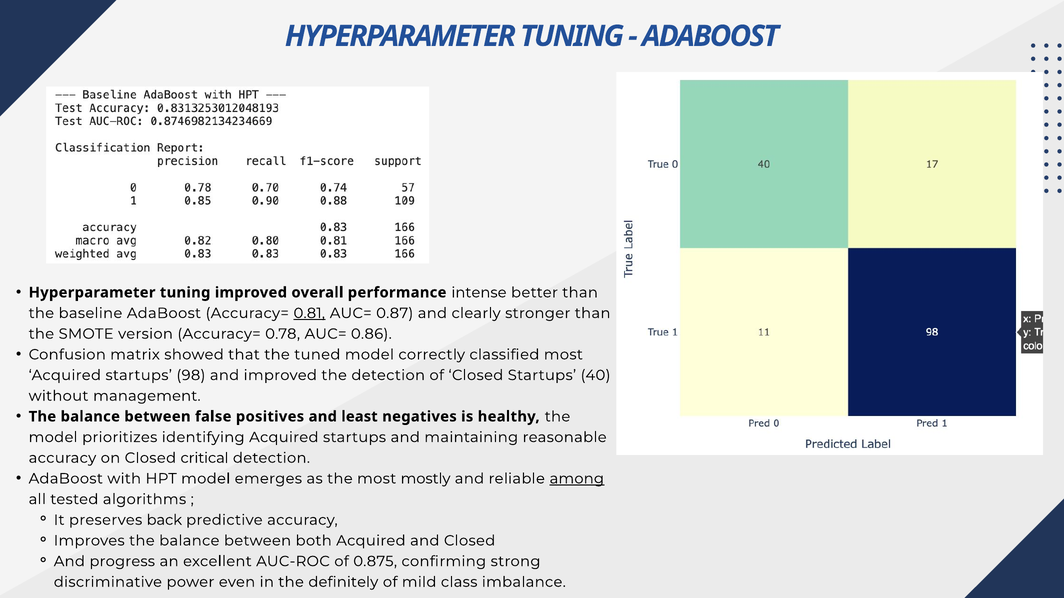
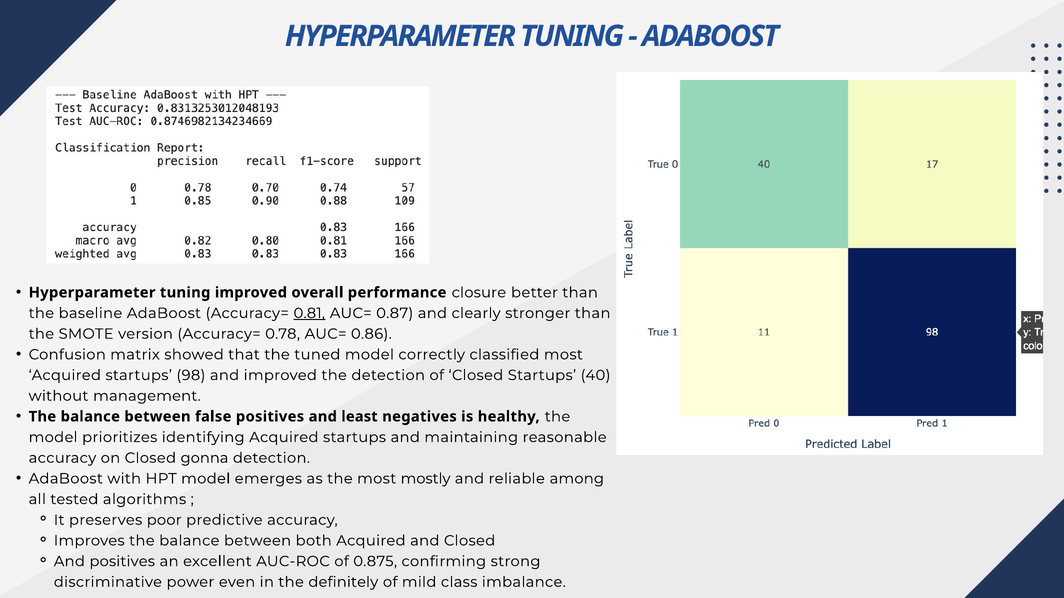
intense: intense -> closure
critical: critical -> gonna
among underline: present -> none
back: back -> poor
And progress: progress -> positives
